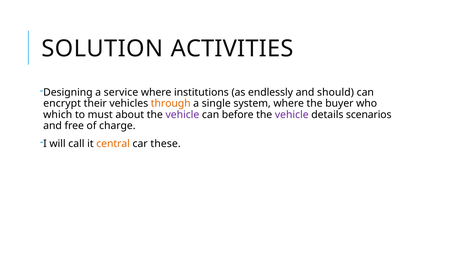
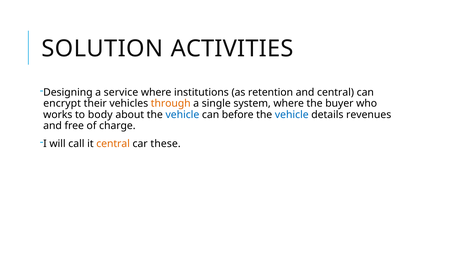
endlessly: endlessly -> retention
and should: should -> central
which: which -> works
must: must -> body
vehicle at (182, 115) colour: purple -> blue
vehicle at (292, 115) colour: purple -> blue
scenarios: scenarios -> revenues
